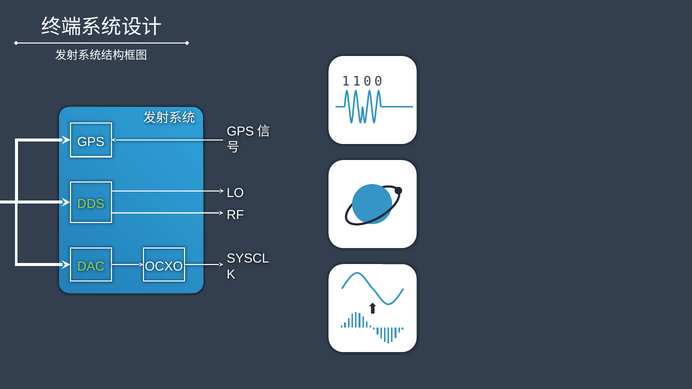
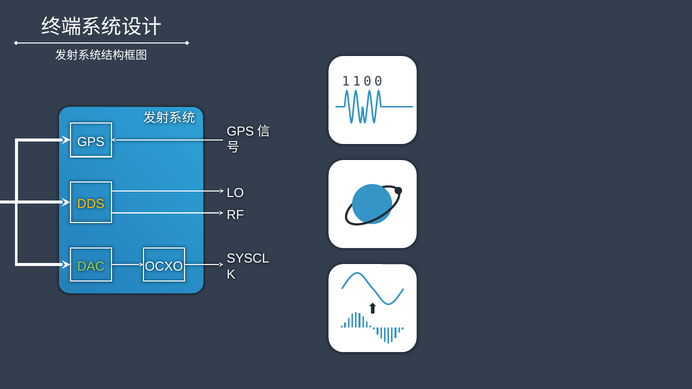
DDS colour: light green -> yellow
